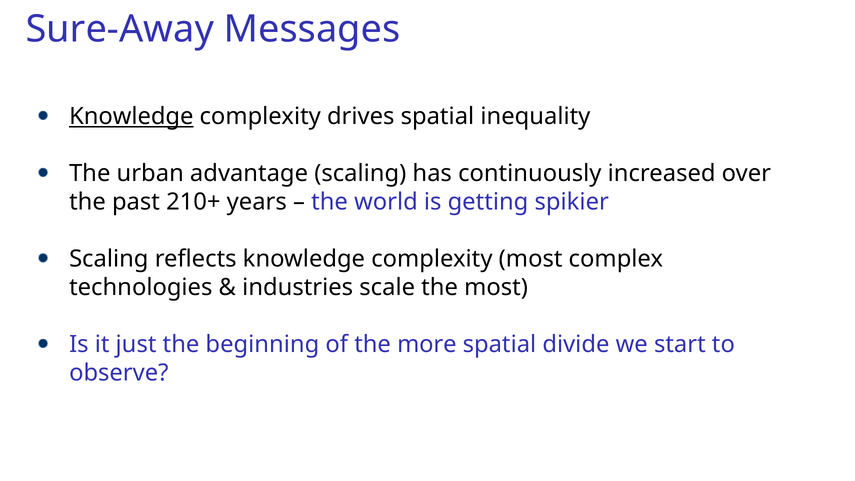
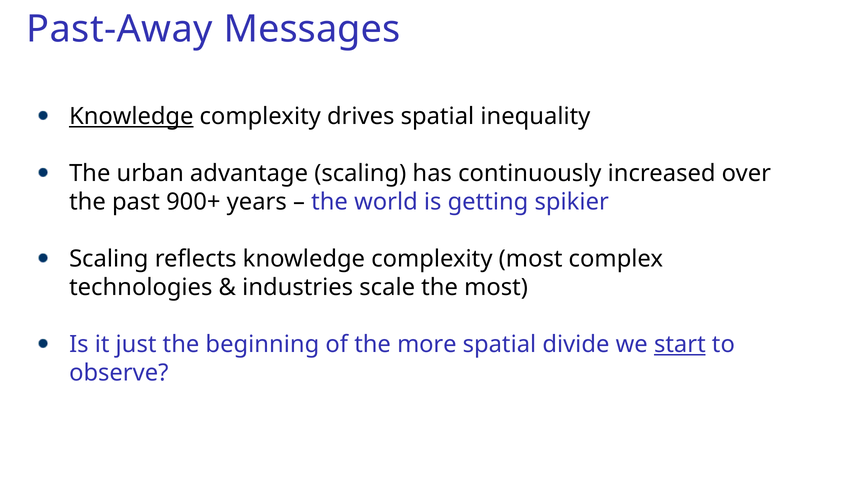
Sure-Away: Sure-Away -> Past-Away
210+: 210+ -> 900+
start underline: none -> present
